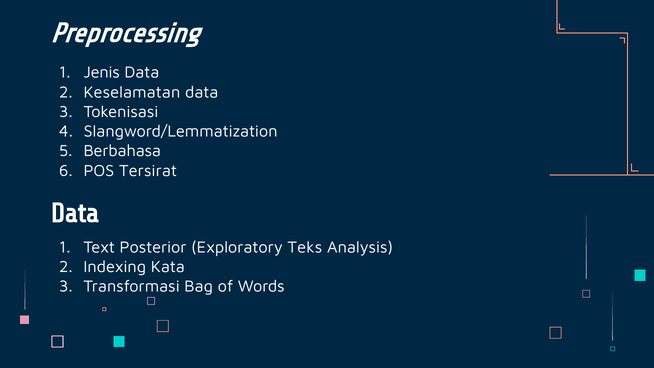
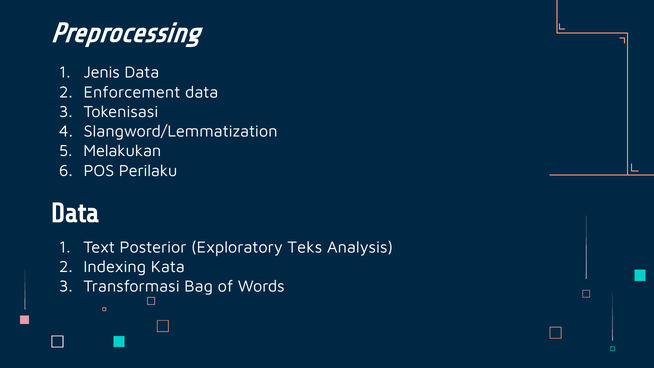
Keselamatan: Keselamatan -> Enforcement
Berbahasa: Berbahasa -> Melakukan
Tersirat: Tersirat -> Perilaku
